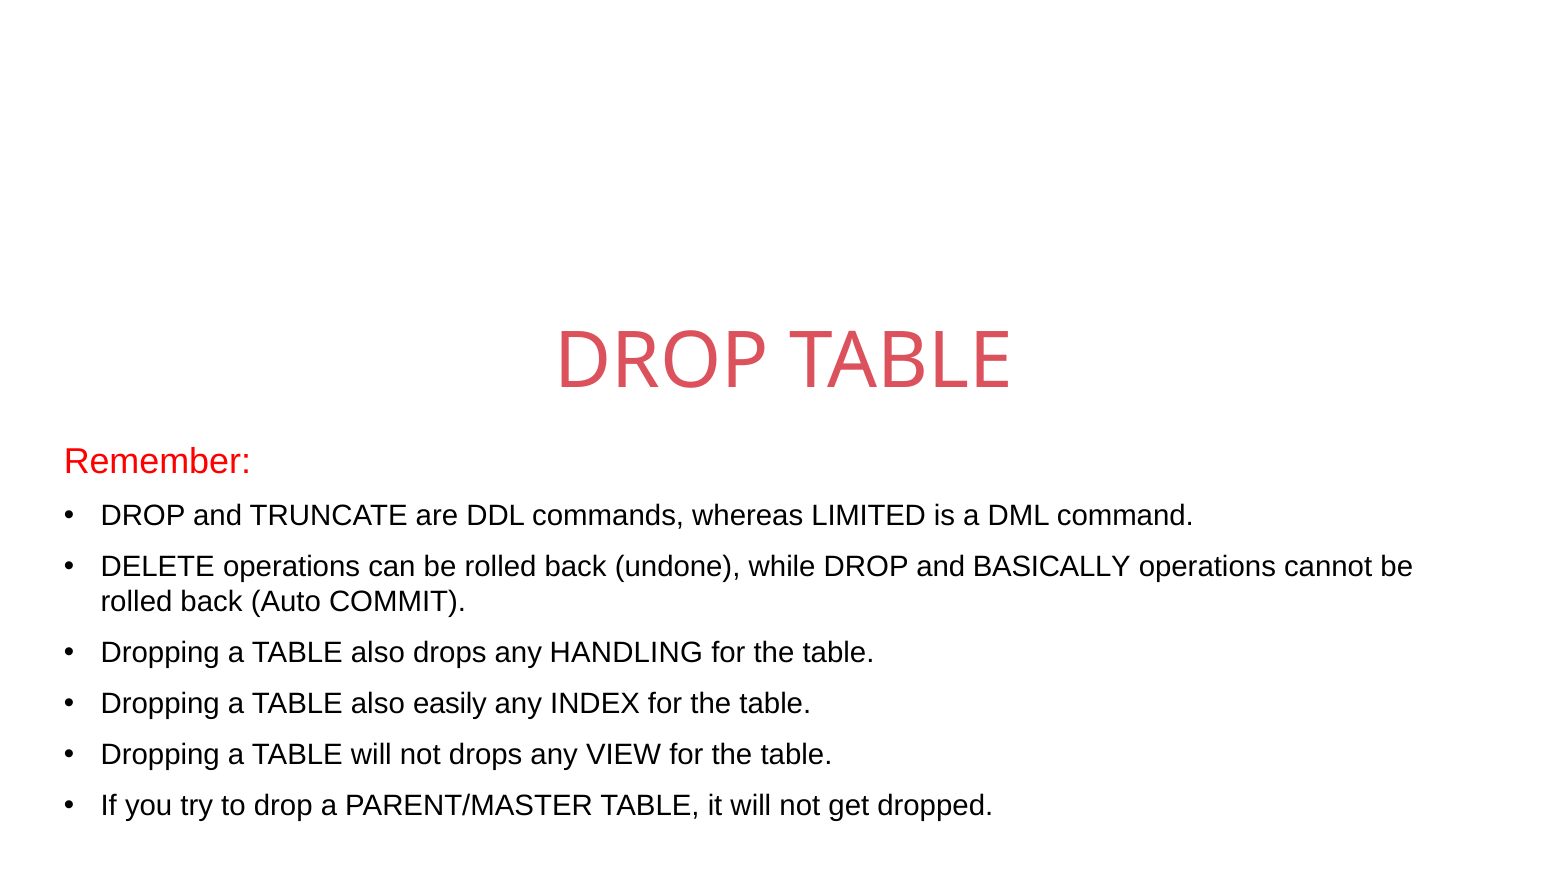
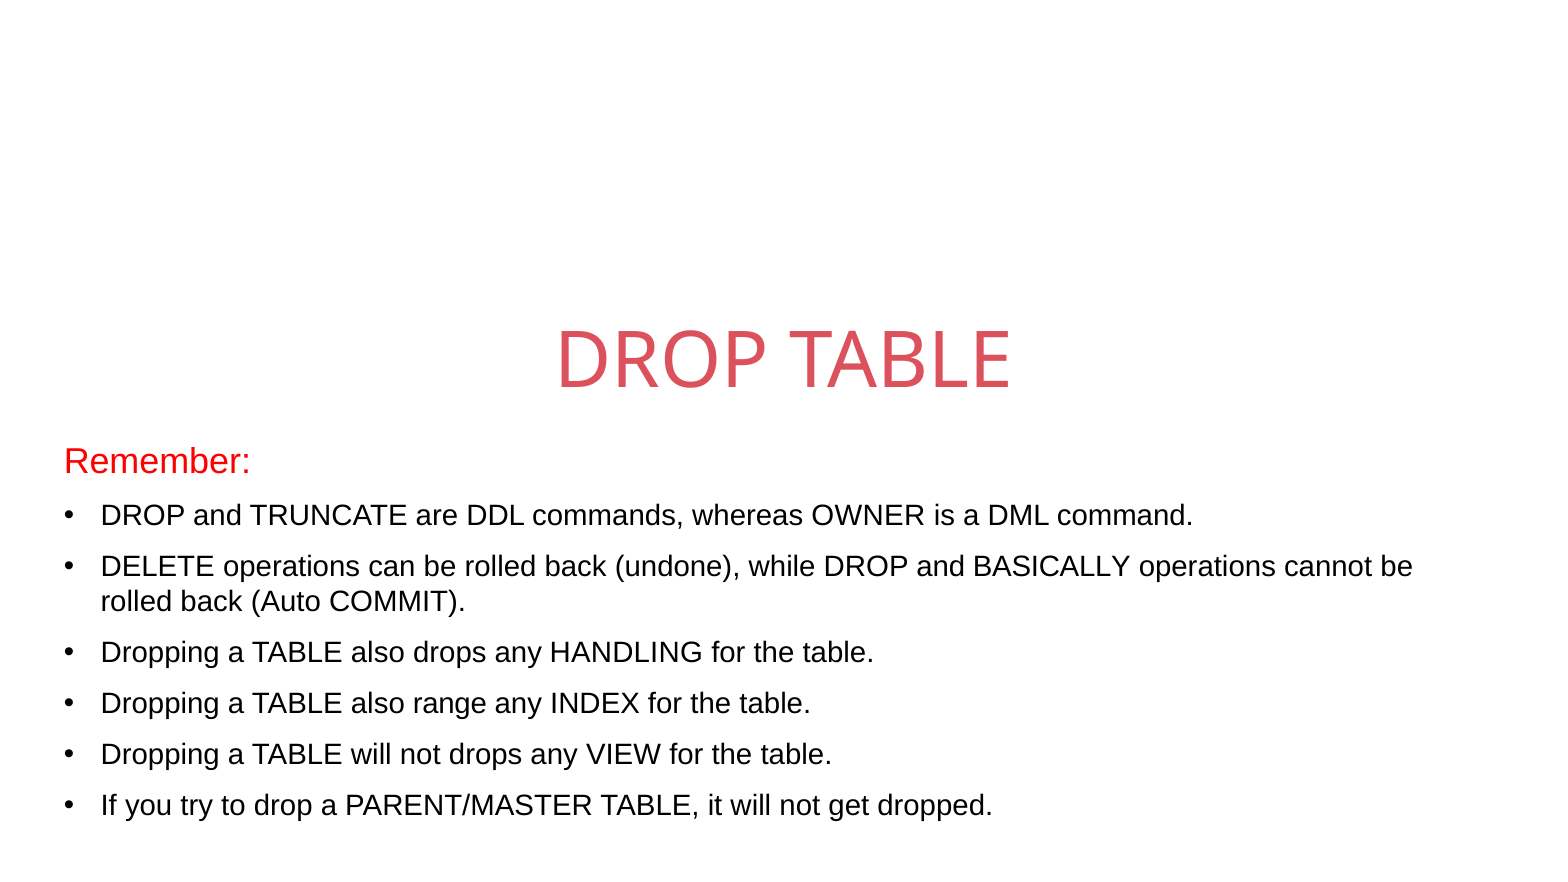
LIMITED: LIMITED -> OWNER
easily: easily -> range
